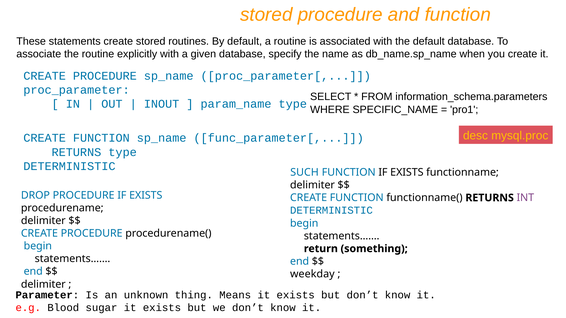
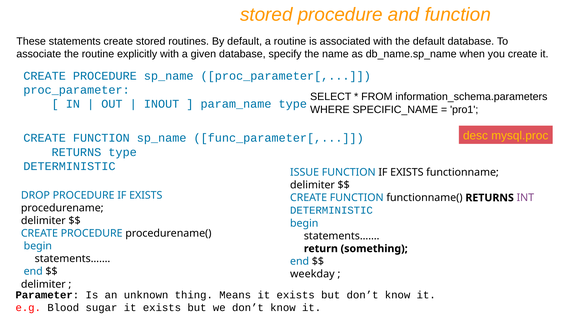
SUCH: SUCH -> ISSUE
